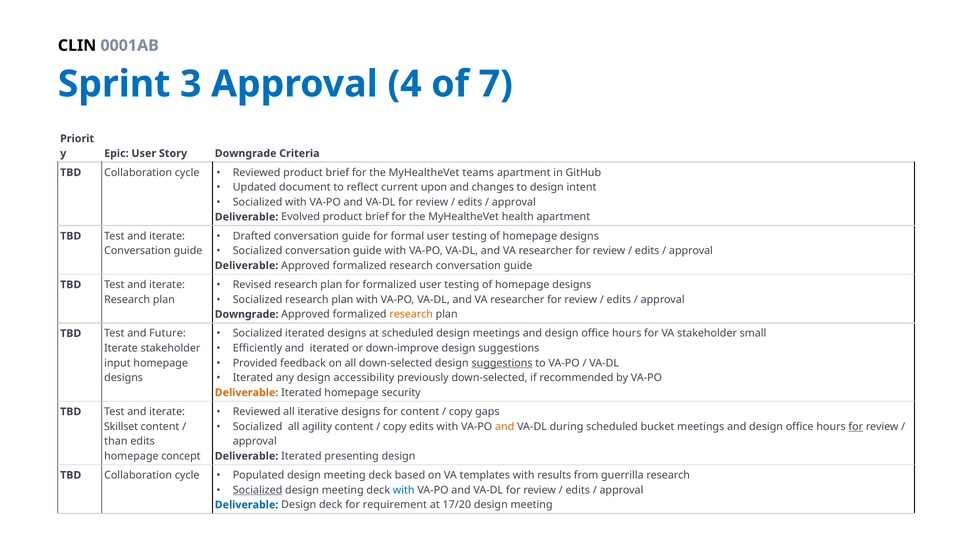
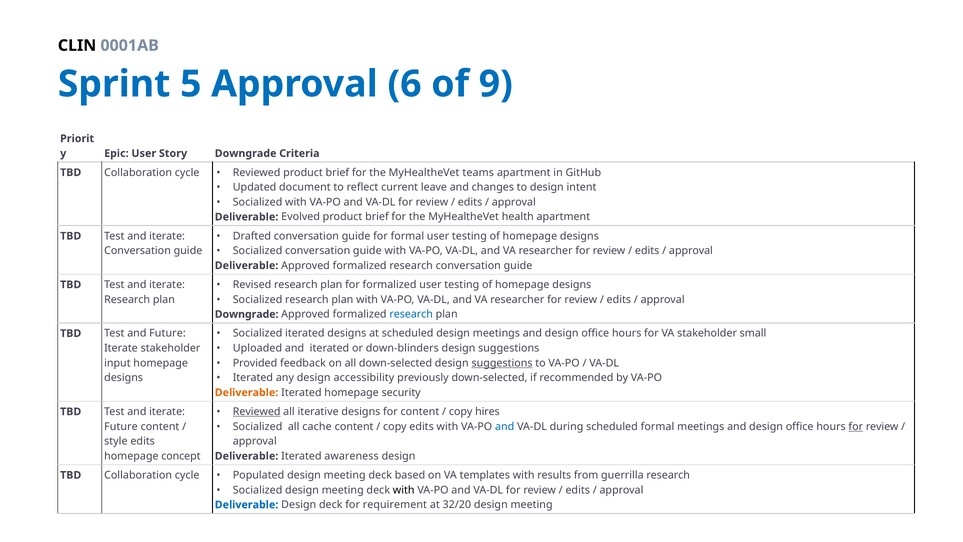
3: 3 -> 5
4: 4 -> 6
7: 7 -> 9
upon: upon -> leave
research at (411, 314) colour: orange -> blue
Efficiently: Efficiently -> Uploaded
down-improve: down-improve -> down-blinders
Reviewed at (257, 411) underline: none -> present
gaps: gaps -> hires
Skillset at (121, 426): Skillset -> Future
agility: agility -> cache
and at (505, 426) colour: orange -> blue
scheduled bucket: bucket -> formal
than: than -> style
presenting: presenting -> awareness
Socialized at (258, 490) underline: present -> none
with at (404, 490) colour: blue -> black
17/20: 17/20 -> 32/20
